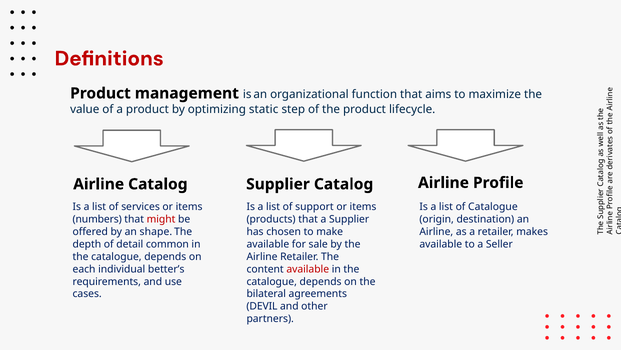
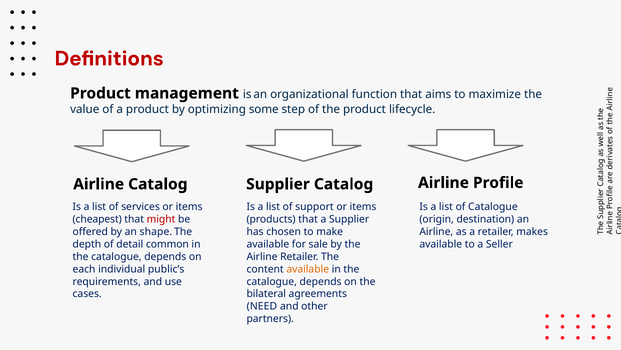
static: static -> some
numbers: numbers -> cheapest
better’s: better’s -> public’s
available at (308, 269) colour: red -> orange
DEVIL: DEVIL -> NEED
